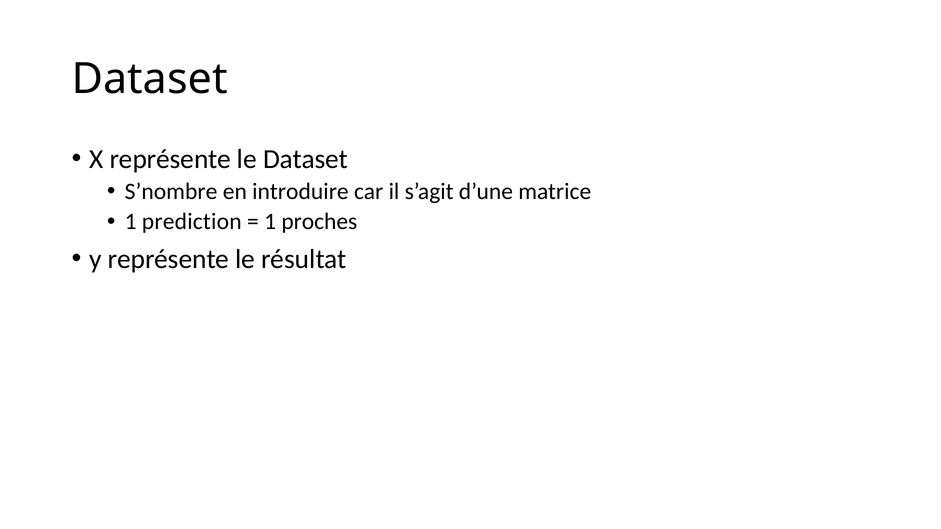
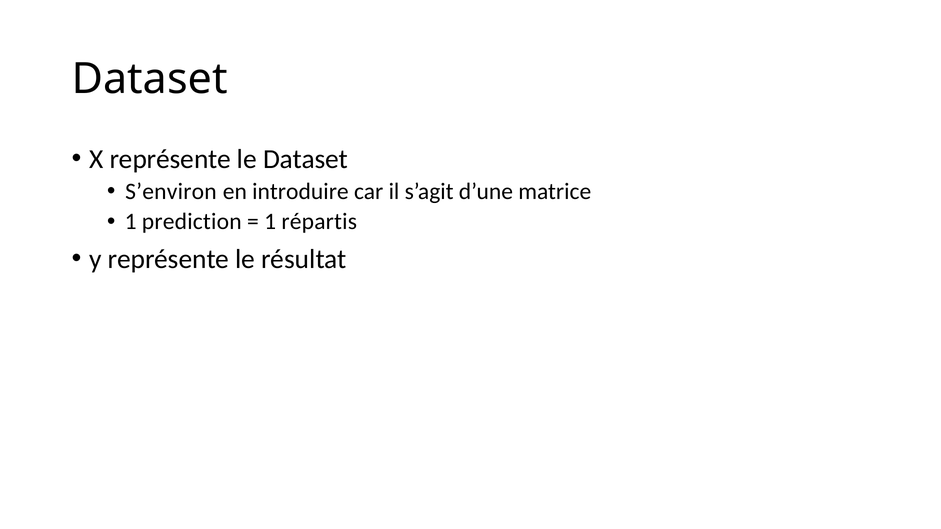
S’nombre: S’nombre -> S’environ
proches: proches -> répartis
